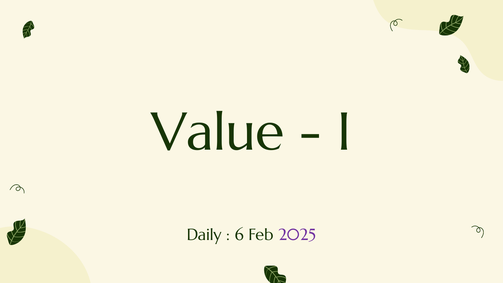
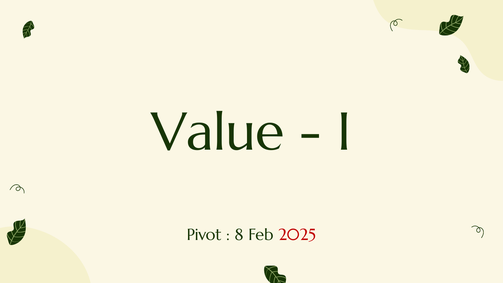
Daily: Daily -> Pivot
6: 6 -> 8
2025 colour: purple -> red
